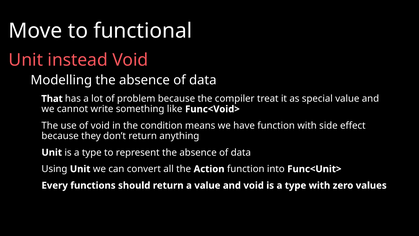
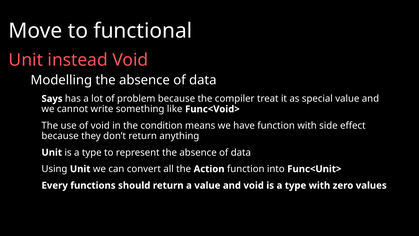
That: That -> Says
